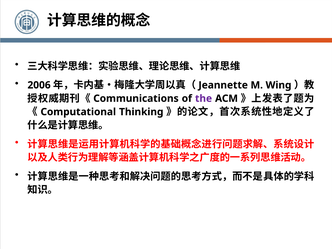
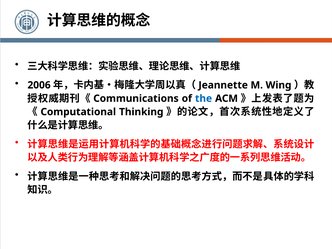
the colour: purple -> blue
